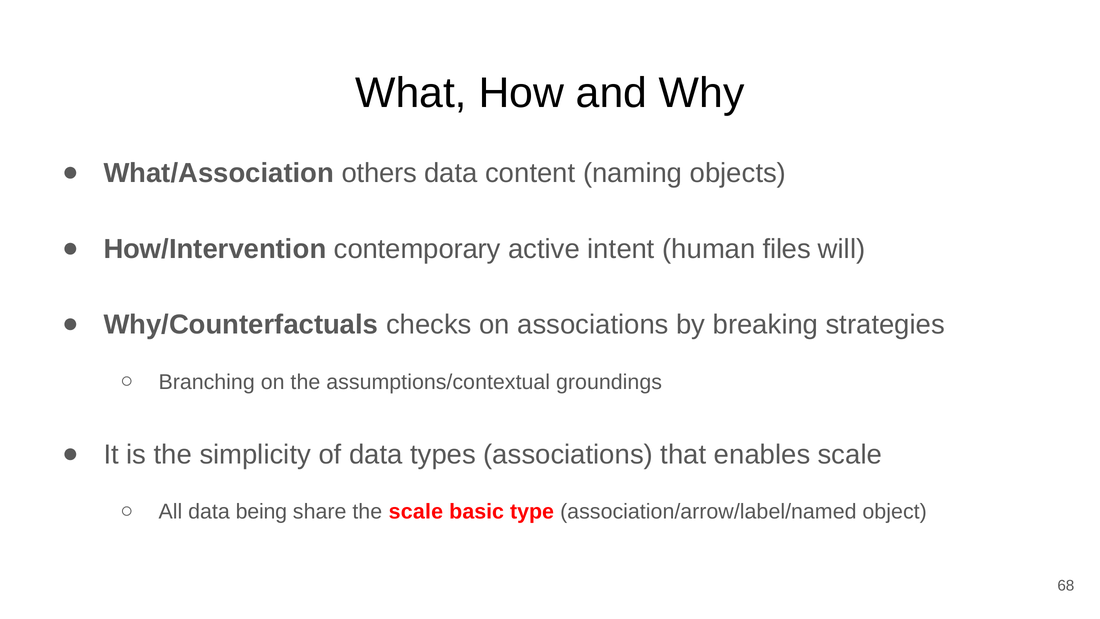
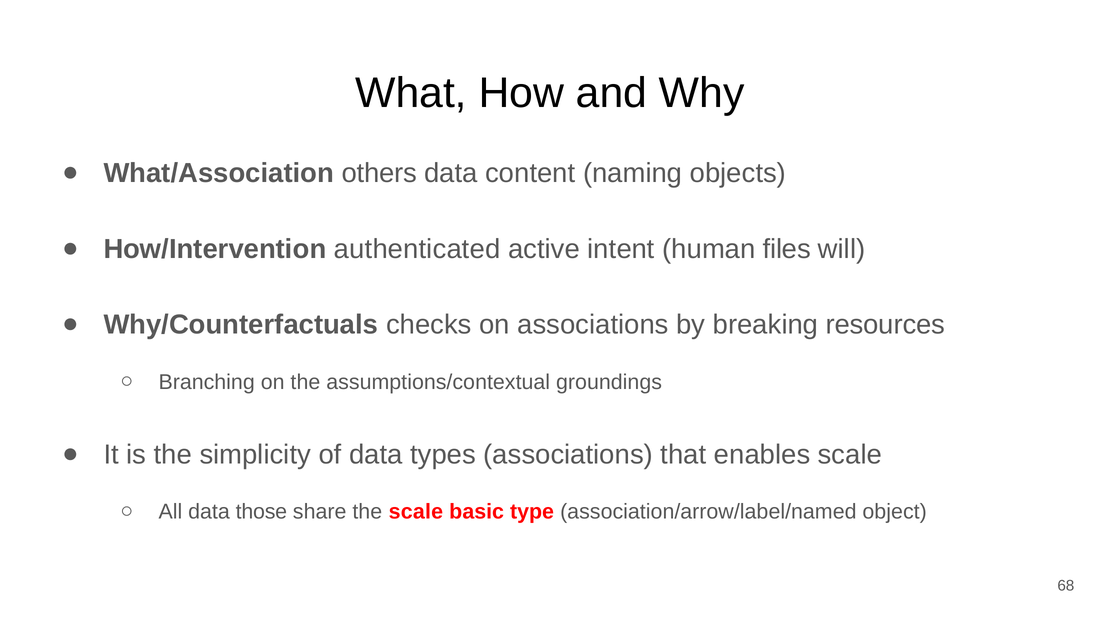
contemporary: contemporary -> authenticated
strategies: strategies -> resources
being: being -> those
